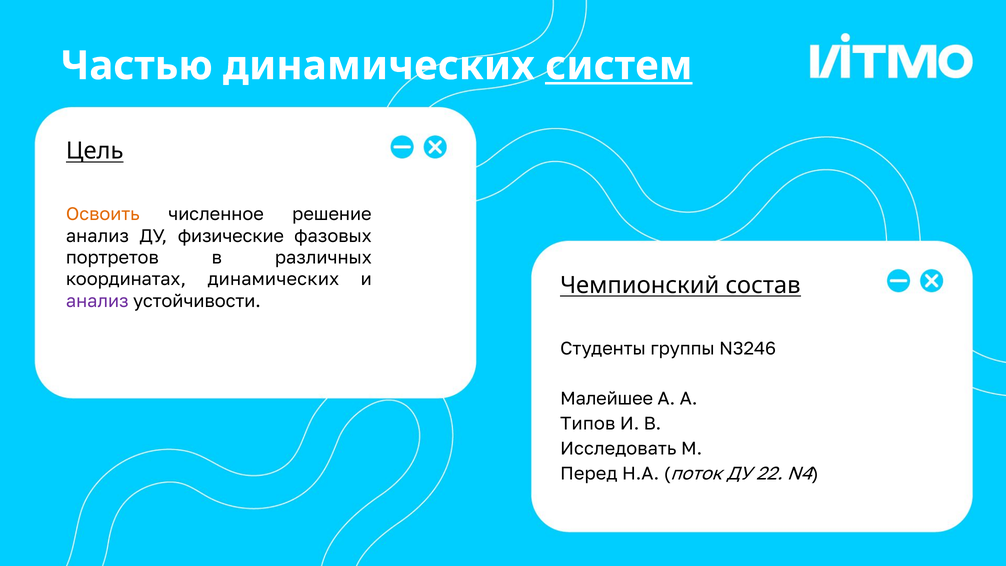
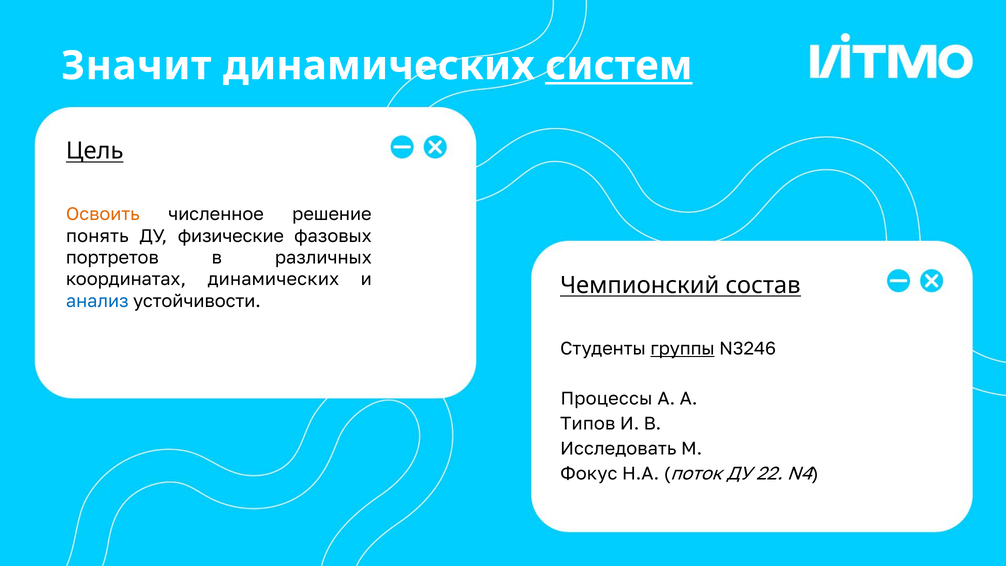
Частью: Частью -> Значит
анализ at (97, 236): анализ -> понять
анализ at (97, 301) colour: purple -> blue
группы underline: none -> present
Малейшее: Малейшее -> Процессы
Перед: Перед -> Фокус
